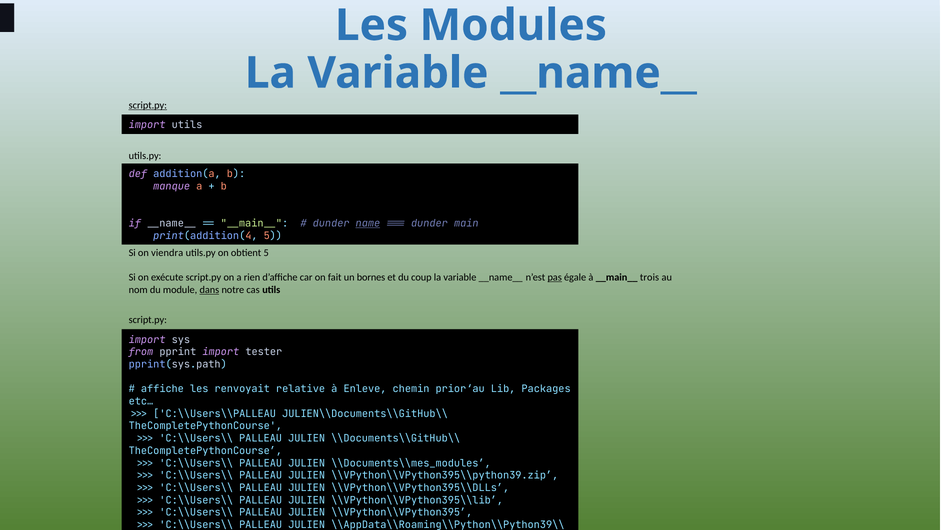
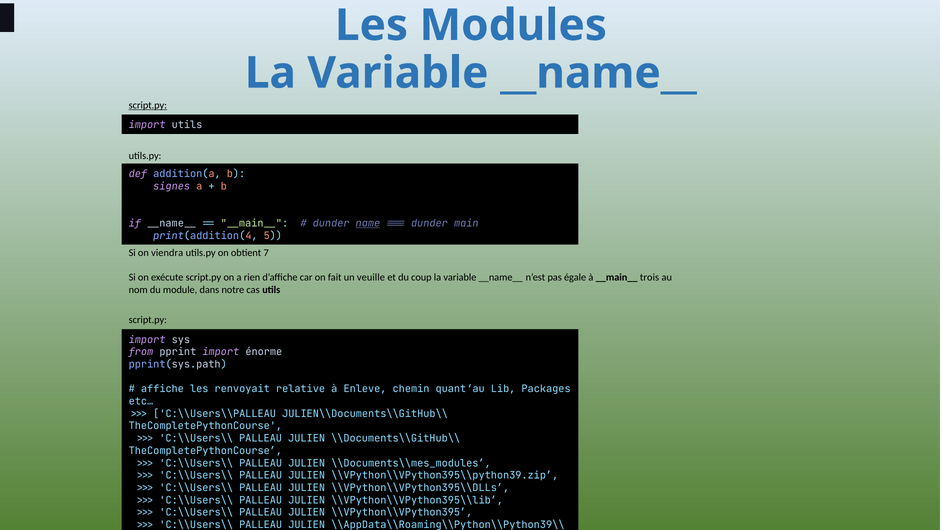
manque: manque -> signes
obtient 5: 5 -> 7
bornes: bornes -> veuille
pas underline: present -> none
dans underline: present -> none
tester: tester -> énorme
prior‘au: prior‘au -> quant‘au
